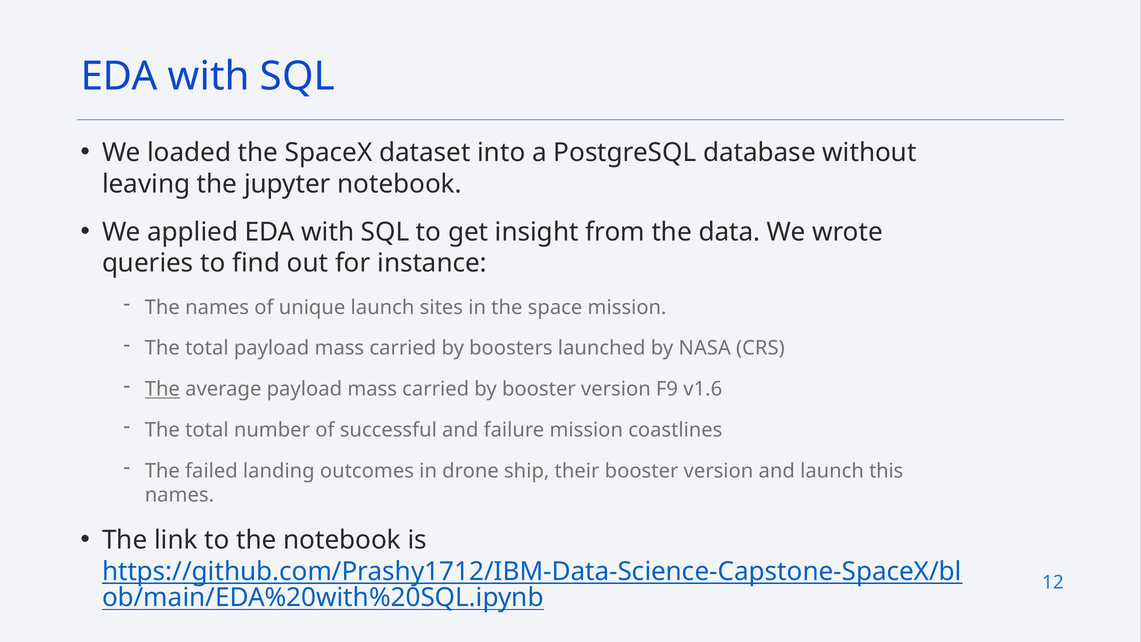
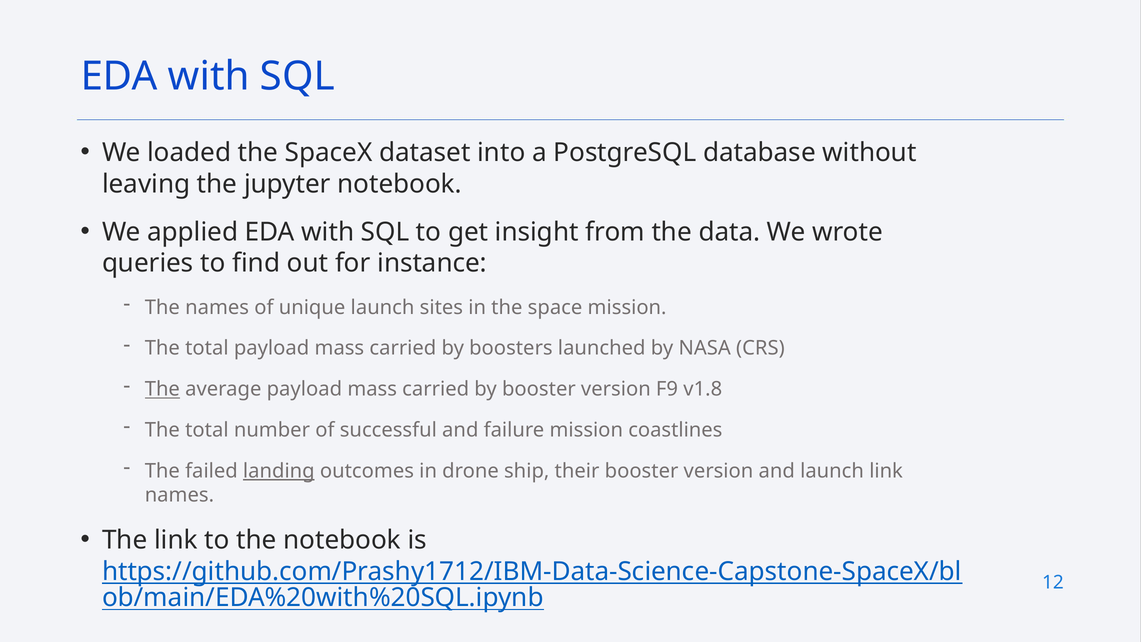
v1.6: v1.6 -> v1.8
landing underline: none -> present
launch this: this -> link
